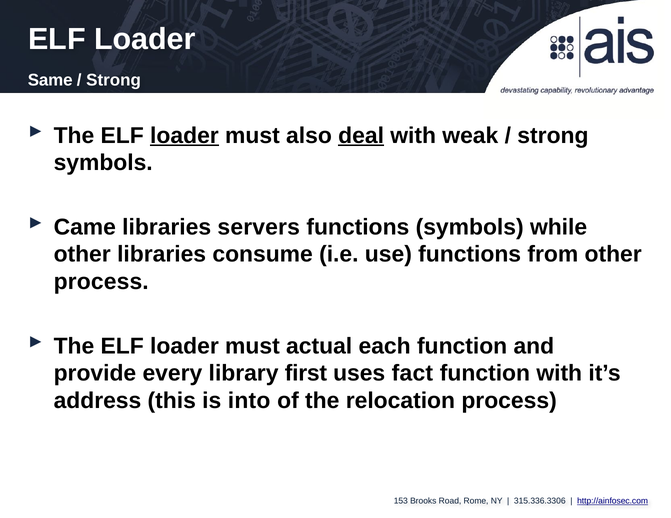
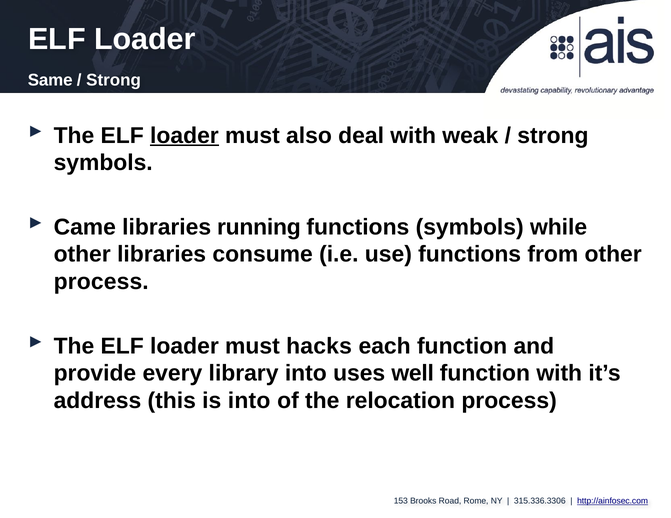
deal underline: present -> none
servers: servers -> running
actual: actual -> hacks
library first: first -> into
fact: fact -> well
